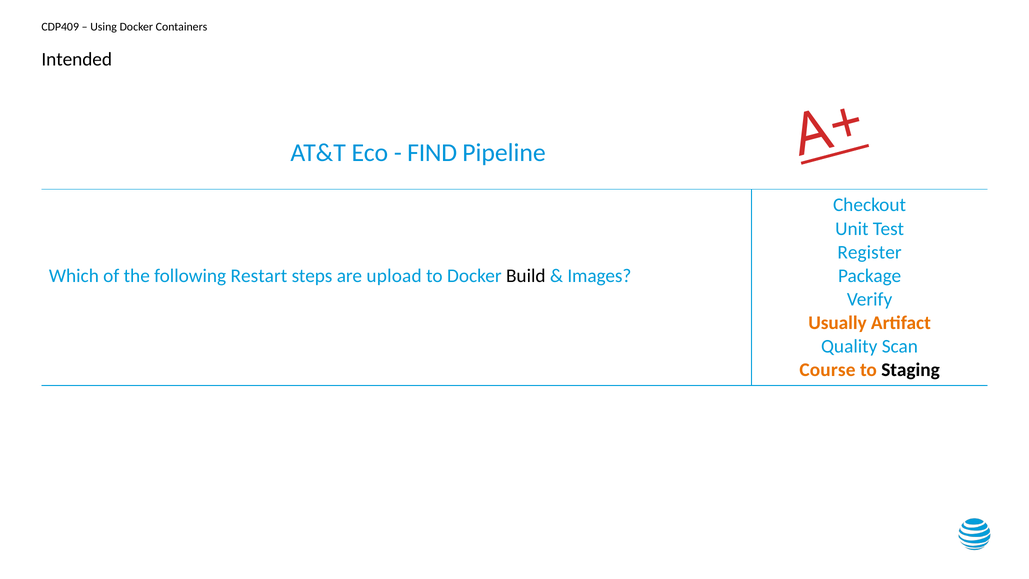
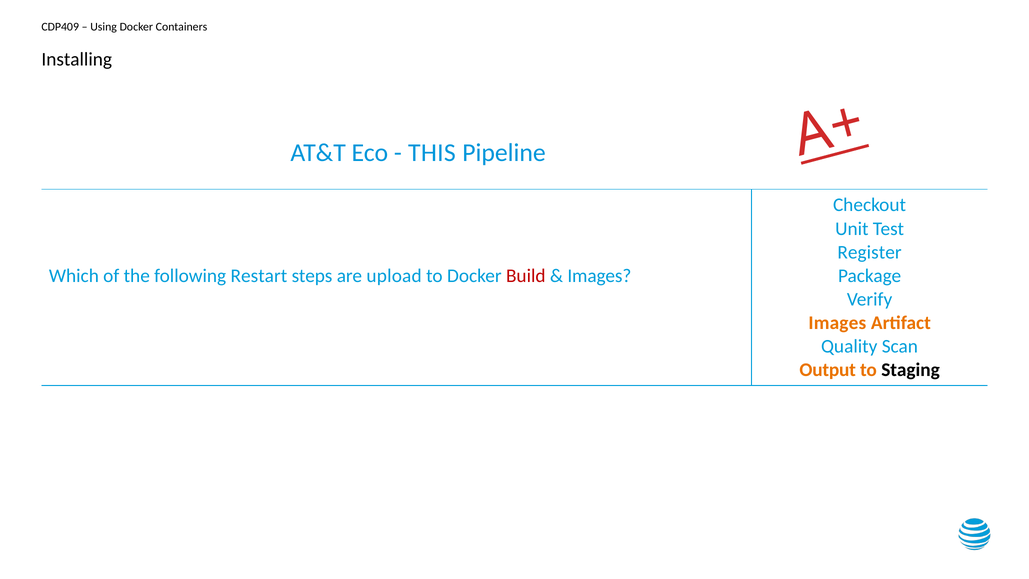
Intended: Intended -> Installing
FIND: FIND -> THIS
Build colour: black -> red
Usually at (837, 323): Usually -> Images
Course: Course -> Output
